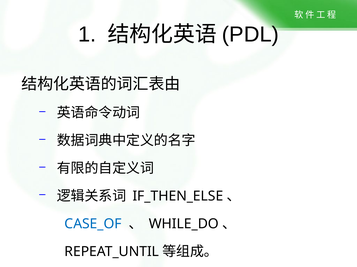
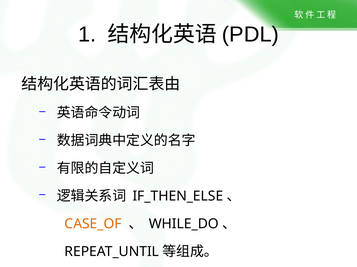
CASE_OF colour: blue -> orange
